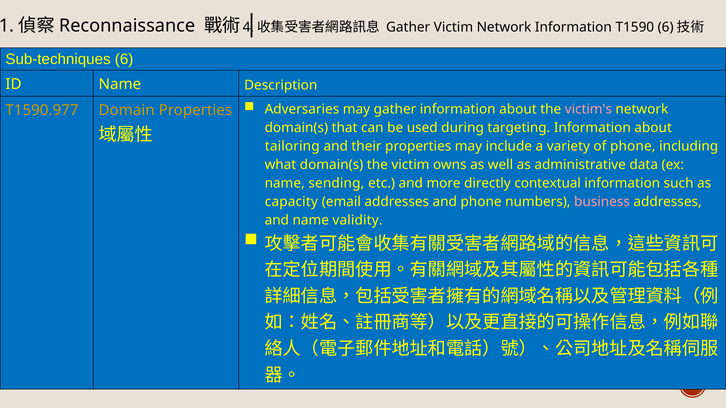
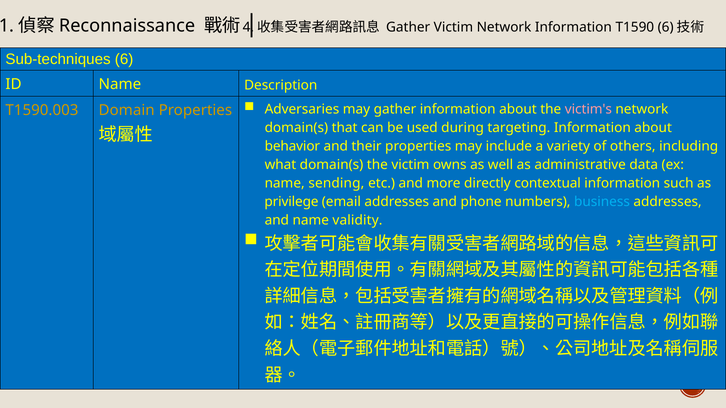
T1590.977: T1590.977 -> T1590.003
tailoring: tailoring -> behavior
of phone: phone -> others
capacity: capacity -> privilege
business colour: pink -> light blue
